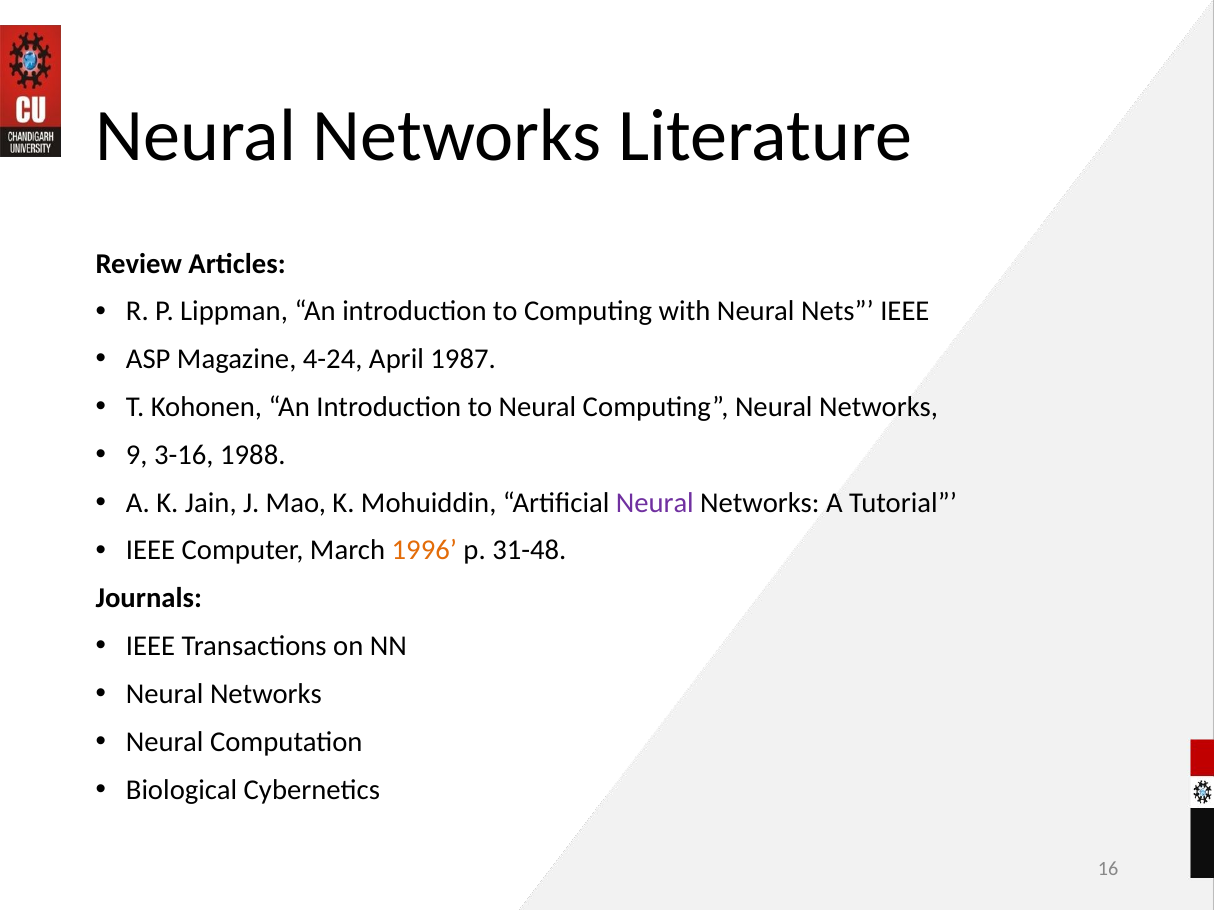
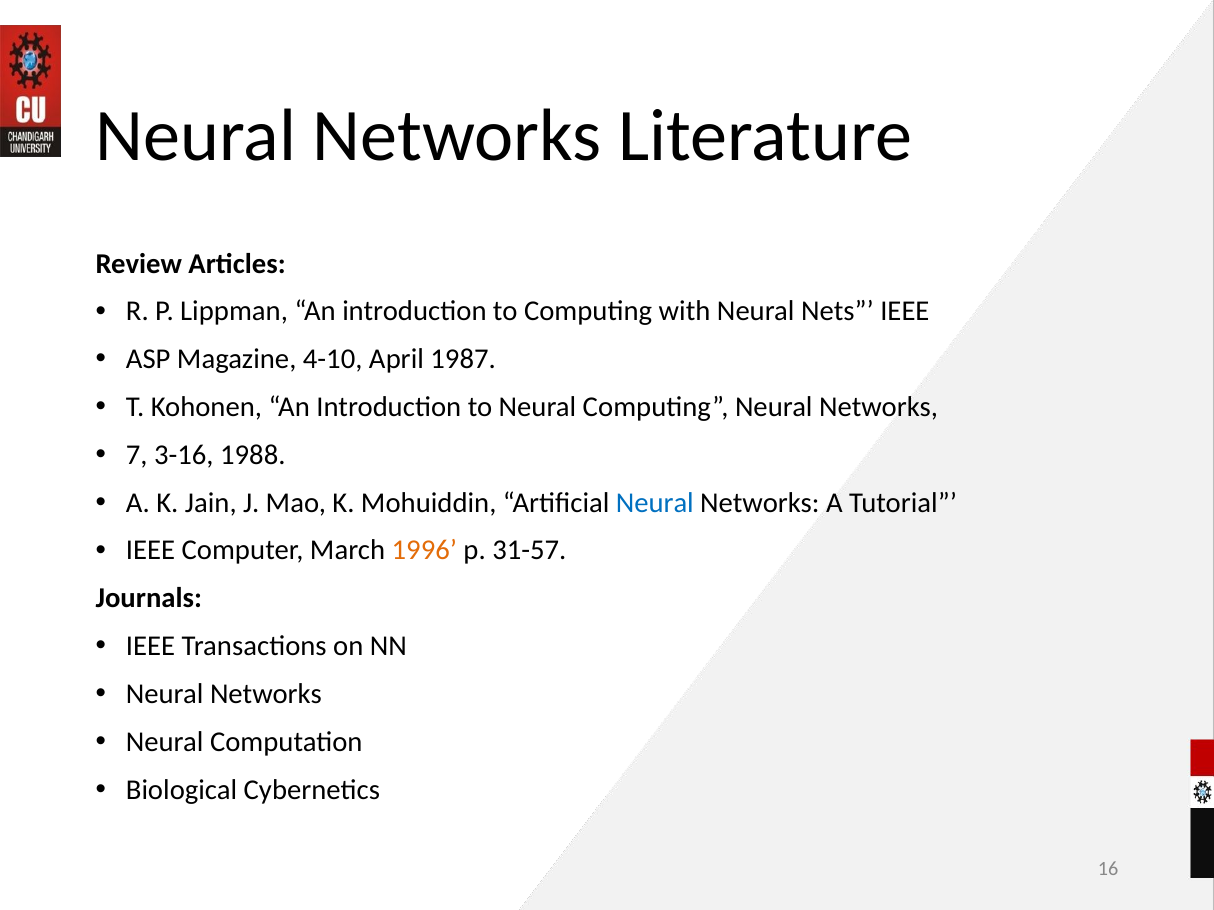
4-24: 4-24 -> 4-10
9: 9 -> 7
Neural at (655, 503) colour: purple -> blue
31-48: 31-48 -> 31-57
